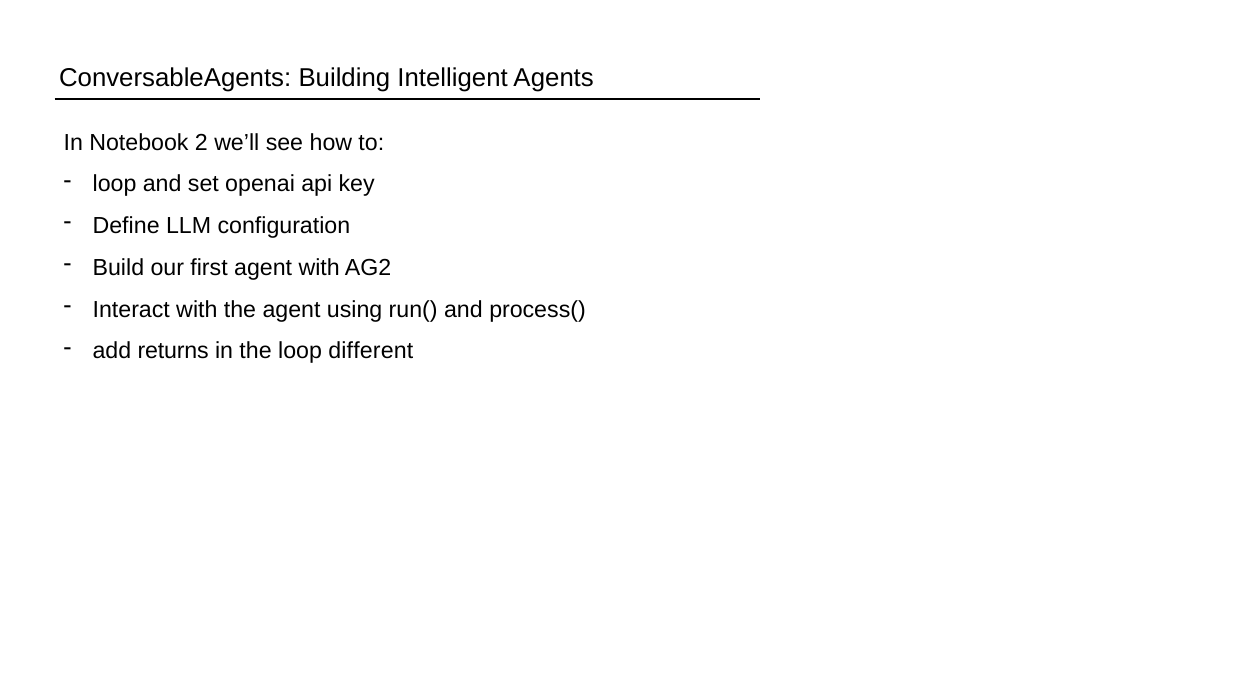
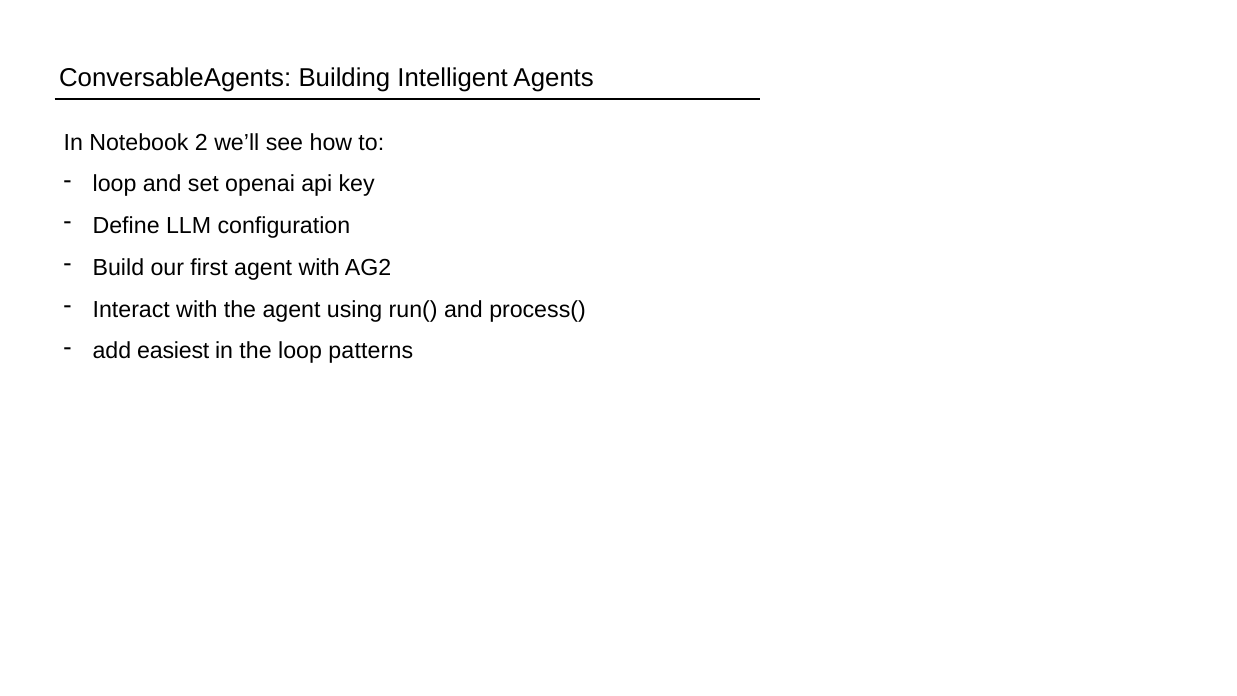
returns: returns -> easiest
different: different -> patterns
